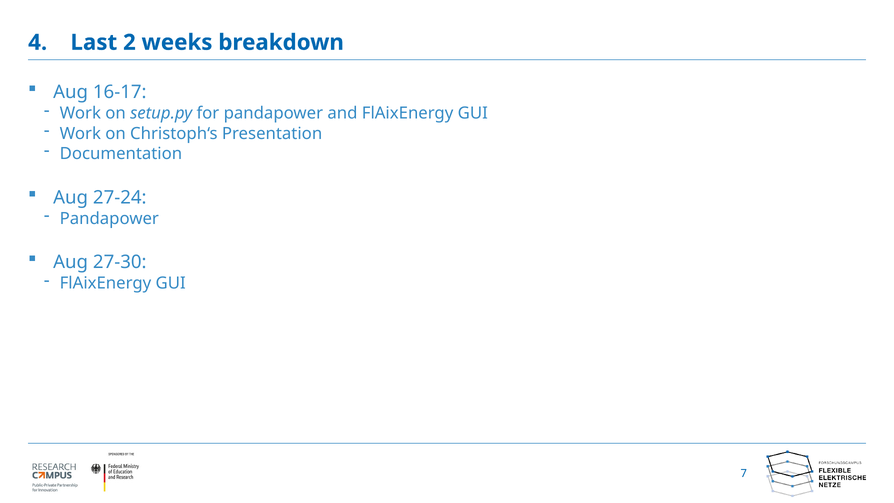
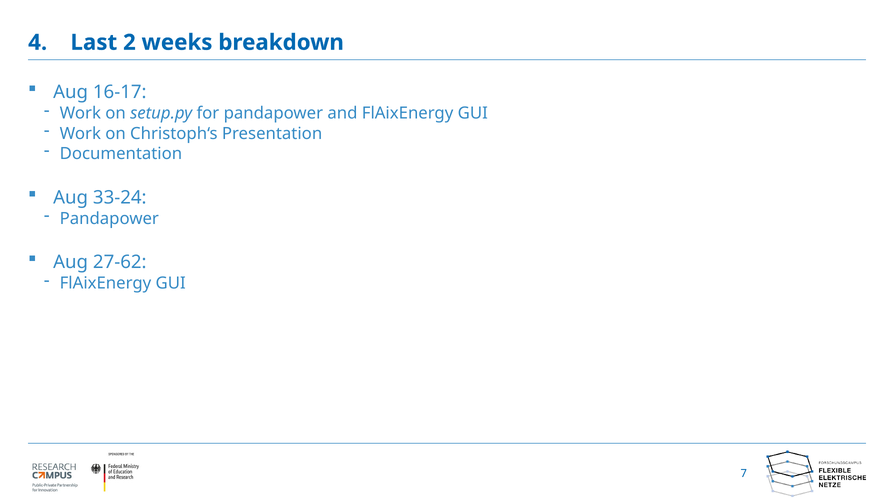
27-24: 27-24 -> 33-24
27-30: 27-30 -> 27-62
